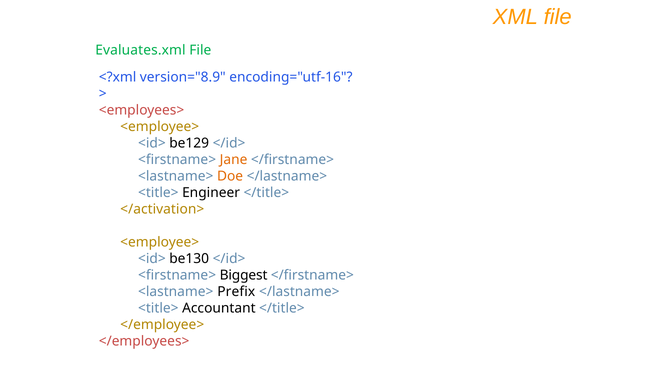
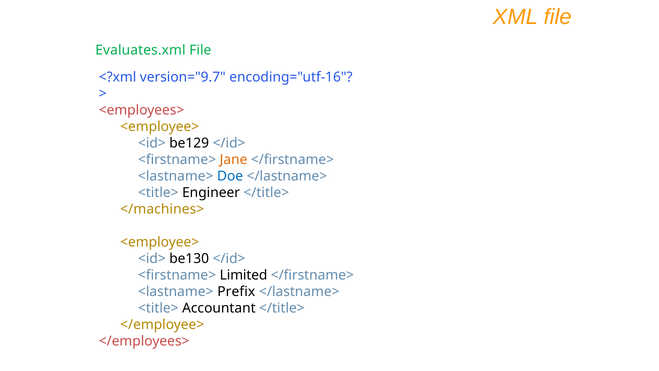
version="8.9: version="8.9 -> version="9.7
Doe colour: orange -> blue
</activation>: </activation> -> </machines>
Biggest: Biggest -> Limited
